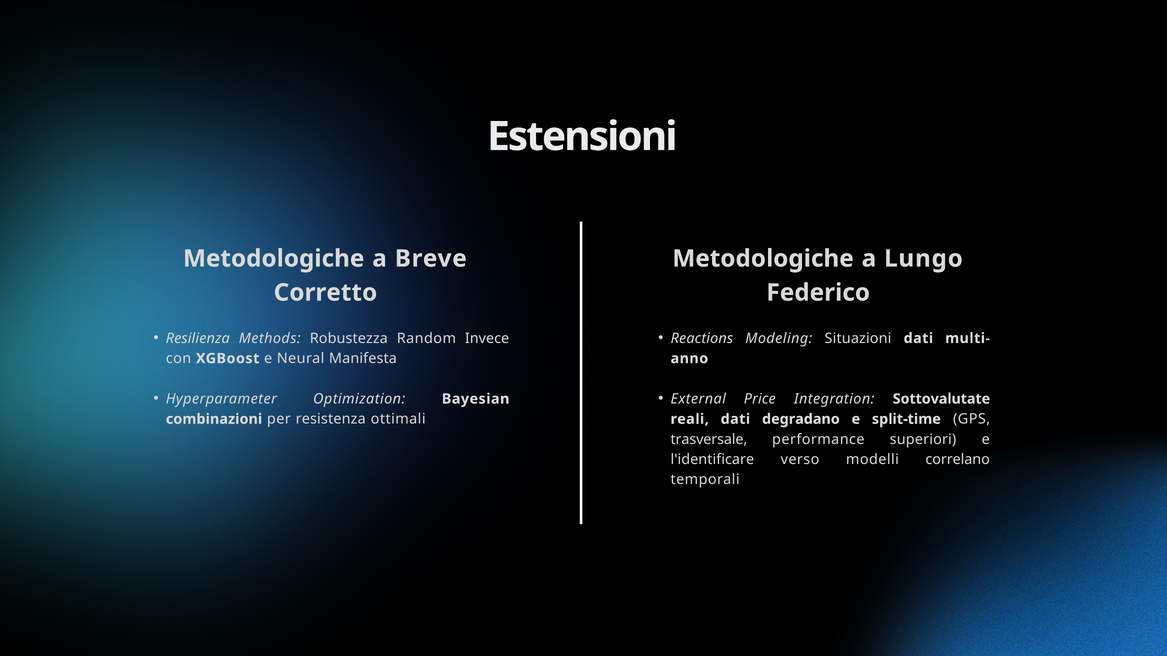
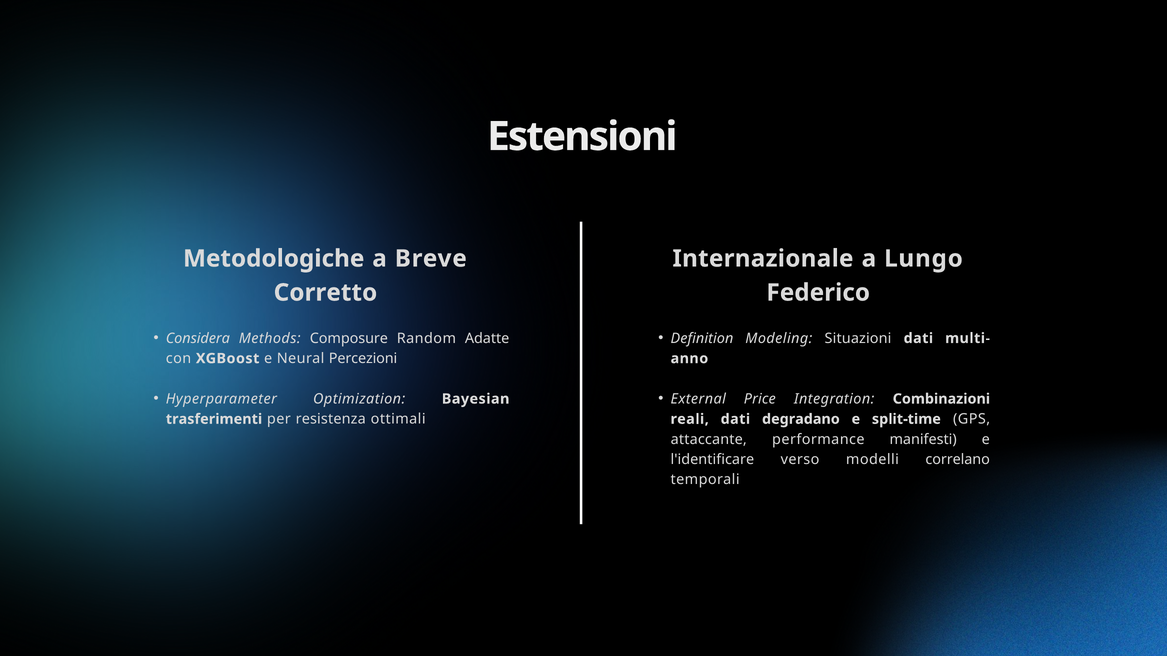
Metodologiche at (763, 259): Metodologiche -> Internazionale
Resilienza: Resilienza -> Considera
Robustezza: Robustezza -> Composure
Invece: Invece -> Adatte
Reactions: Reactions -> Definition
Manifesta: Manifesta -> Percezioni
Sottovalutate: Sottovalutate -> Combinazioni
combinazioni: combinazioni -> trasferimenti
trasversale: trasversale -> attaccante
superiori: superiori -> manifesti
